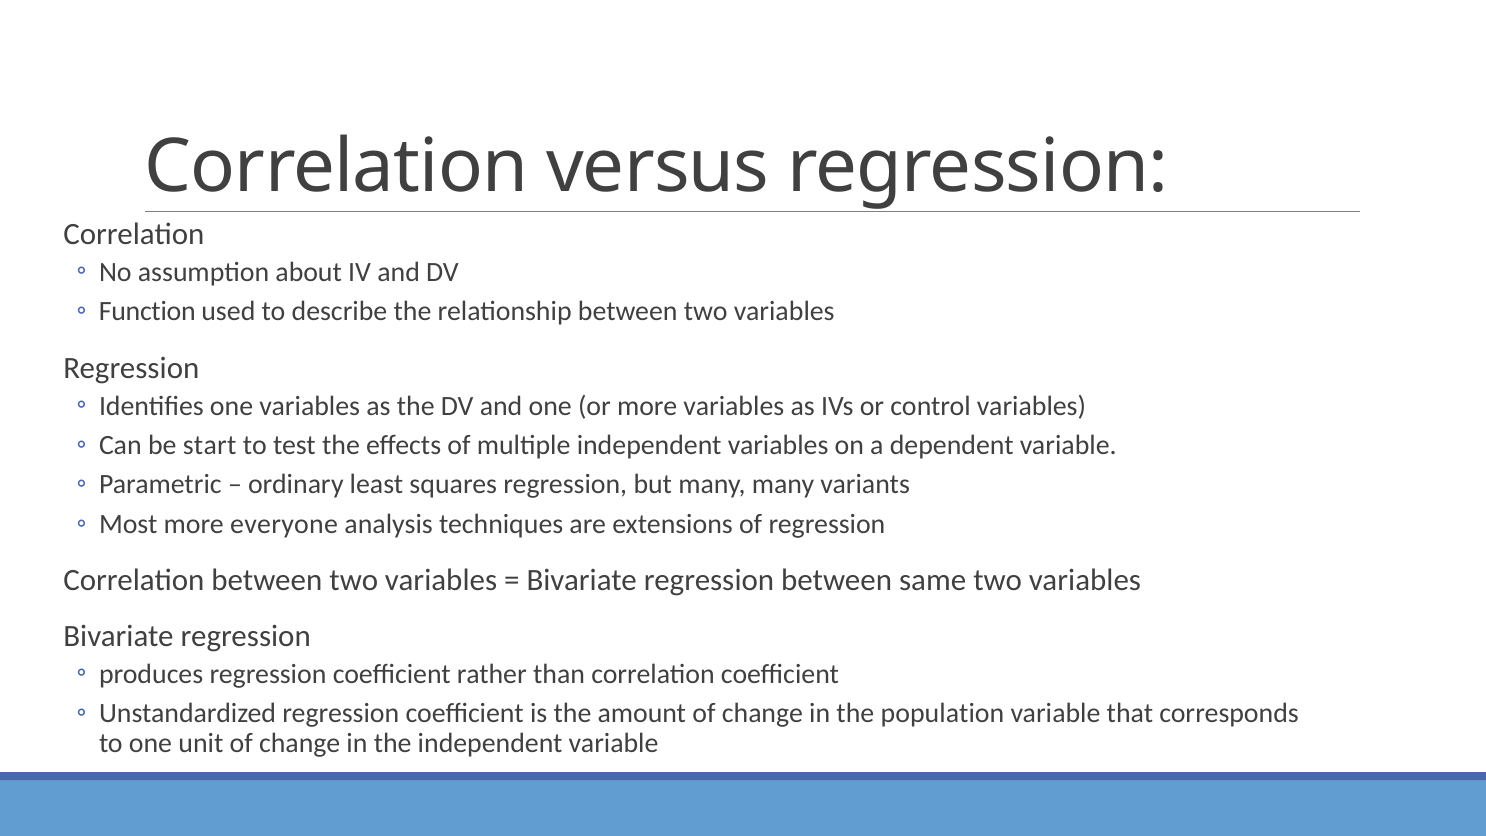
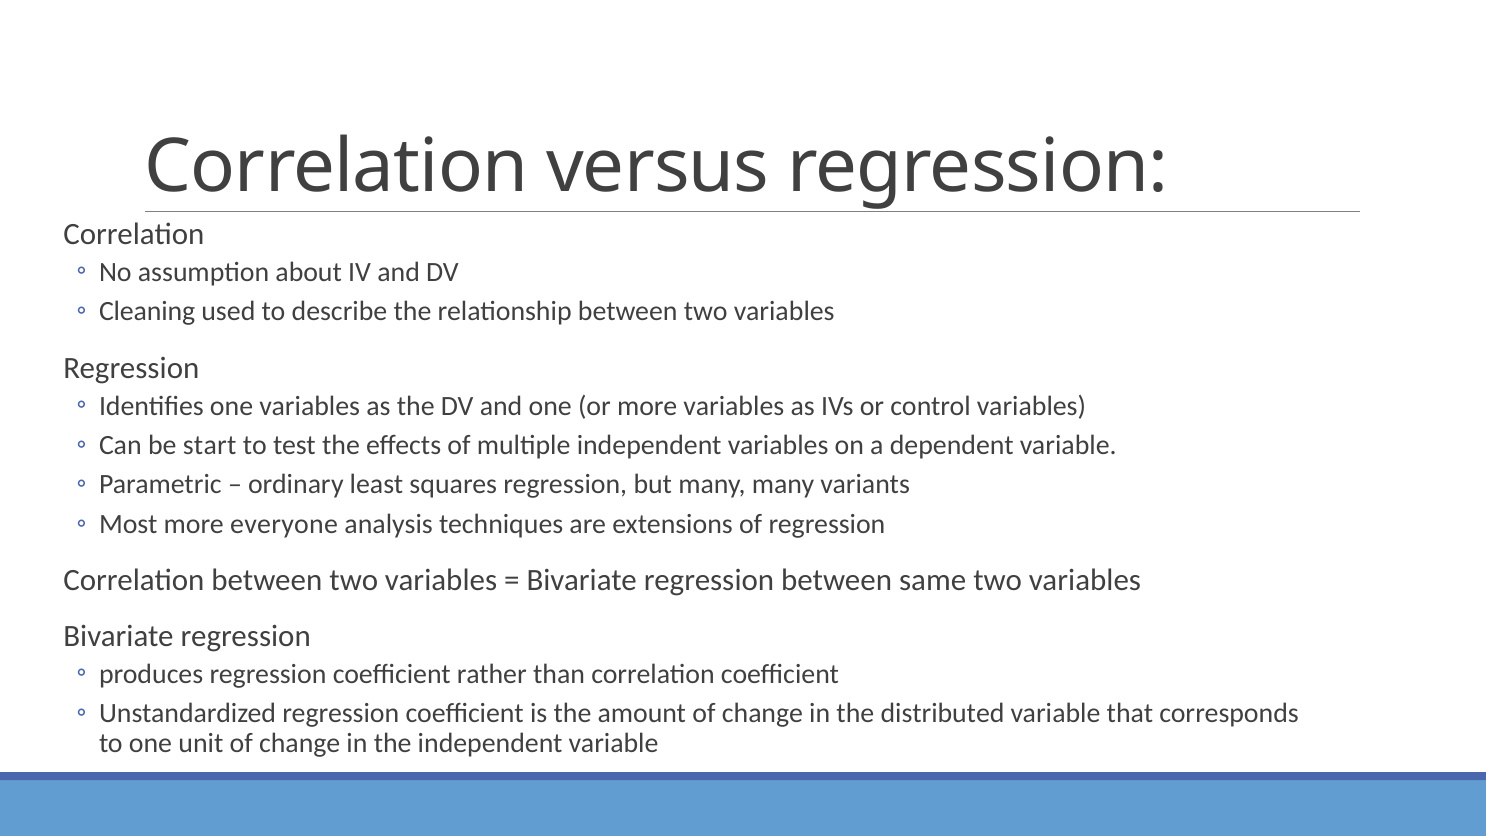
Function: Function -> Cleaning
population: population -> distributed
